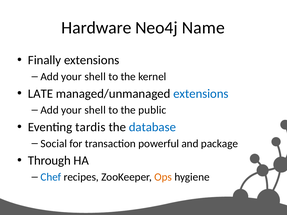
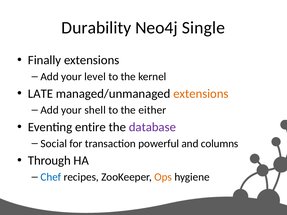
Hardware: Hardware -> Durability
Name: Name -> Single
shell at (95, 77): shell -> level
extensions at (201, 94) colour: blue -> orange
public: public -> either
tardis: tardis -> entire
database colour: blue -> purple
package: package -> columns
